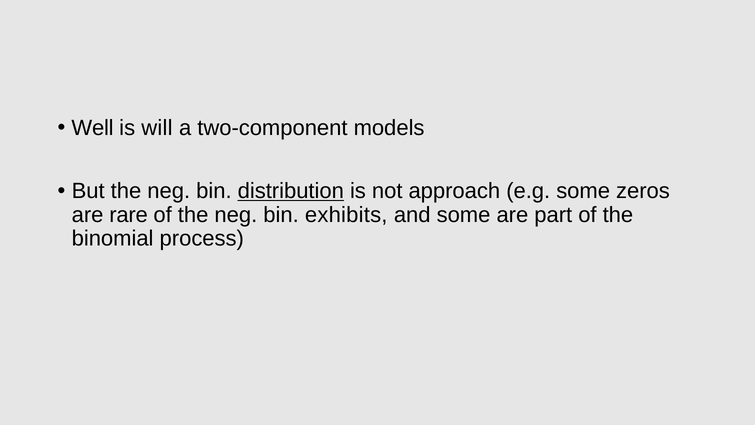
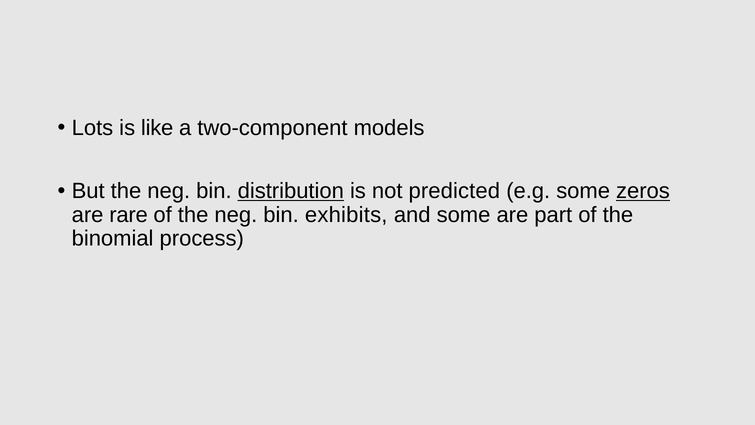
Well: Well -> Lots
will: will -> like
approach: approach -> predicted
zeros underline: none -> present
